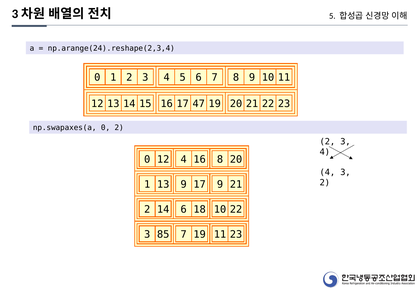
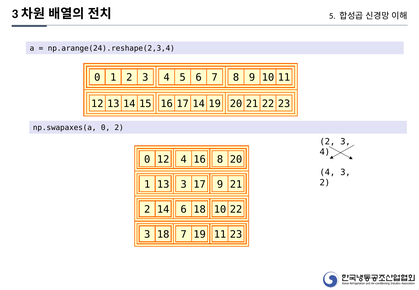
17 47: 47 -> 14
13 9: 9 -> 3
3 85: 85 -> 18
